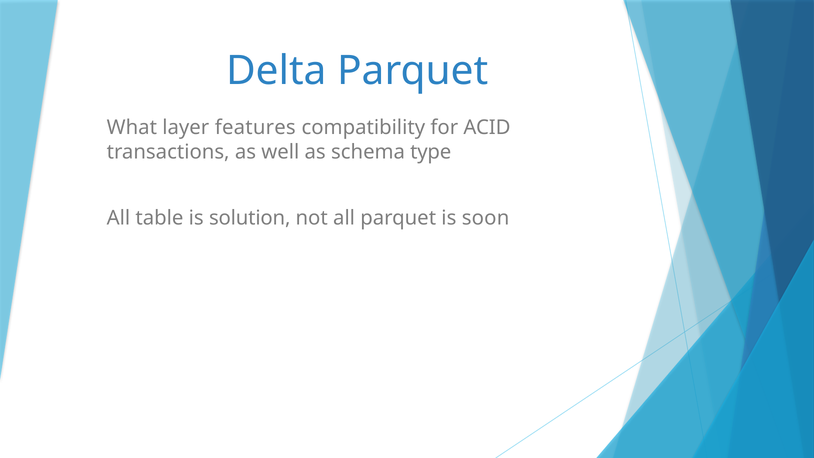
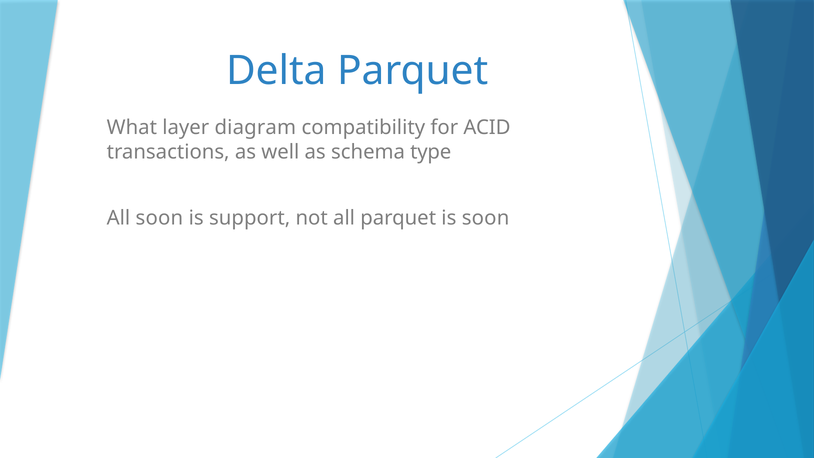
features: features -> diagram
All table: table -> soon
solution: solution -> support
